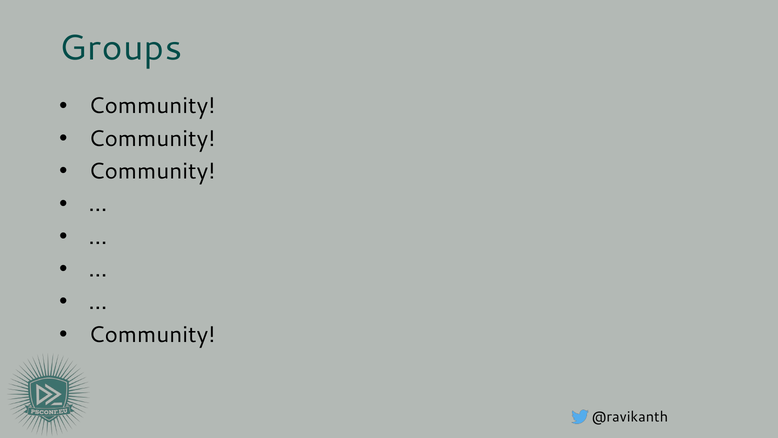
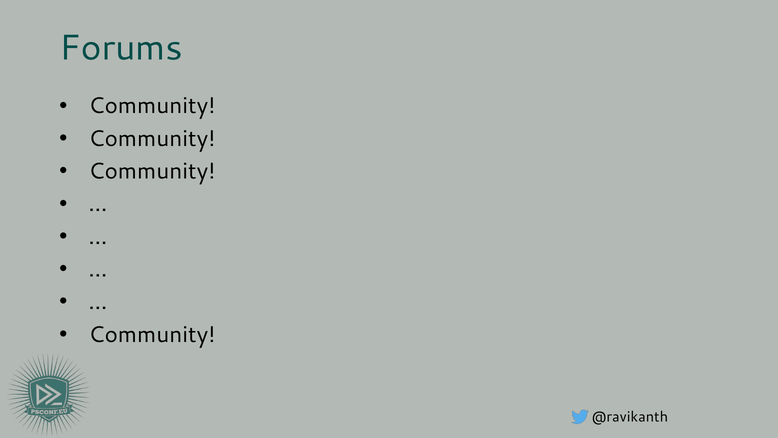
Groups: Groups -> Forums
